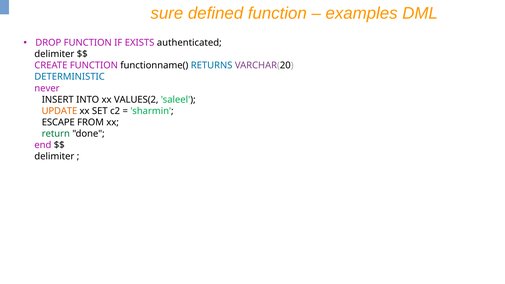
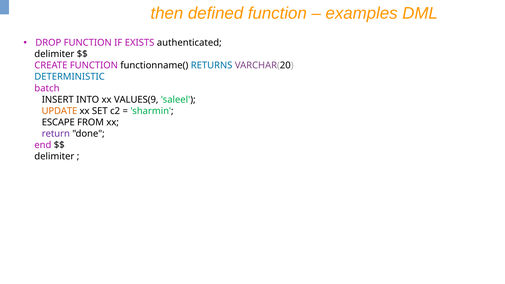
sure: sure -> then
never: never -> batch
VALUES(2: VALUES(2 -> VALUES(9
return colour: green -> purple
